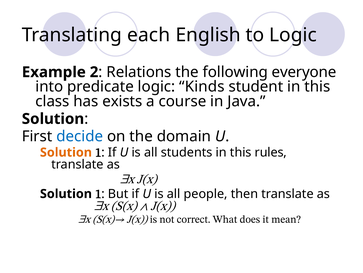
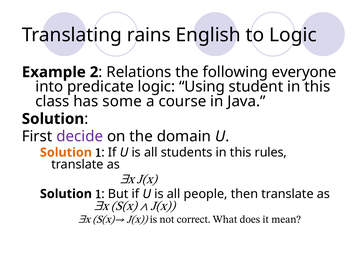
each: each -> rains
Kinds: Kinds -> Using
exists: exists -> some
decide colour: blue -> purple
